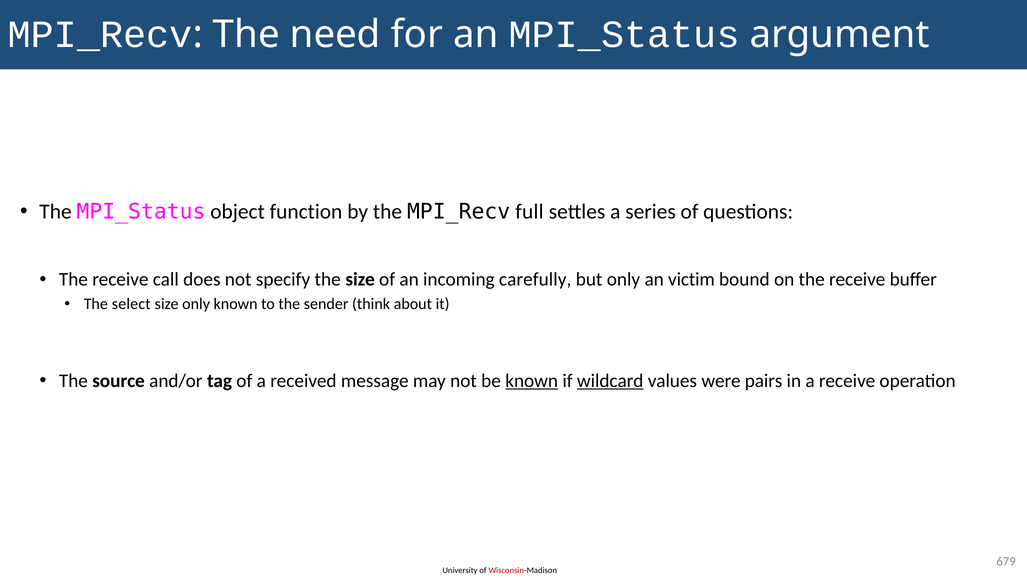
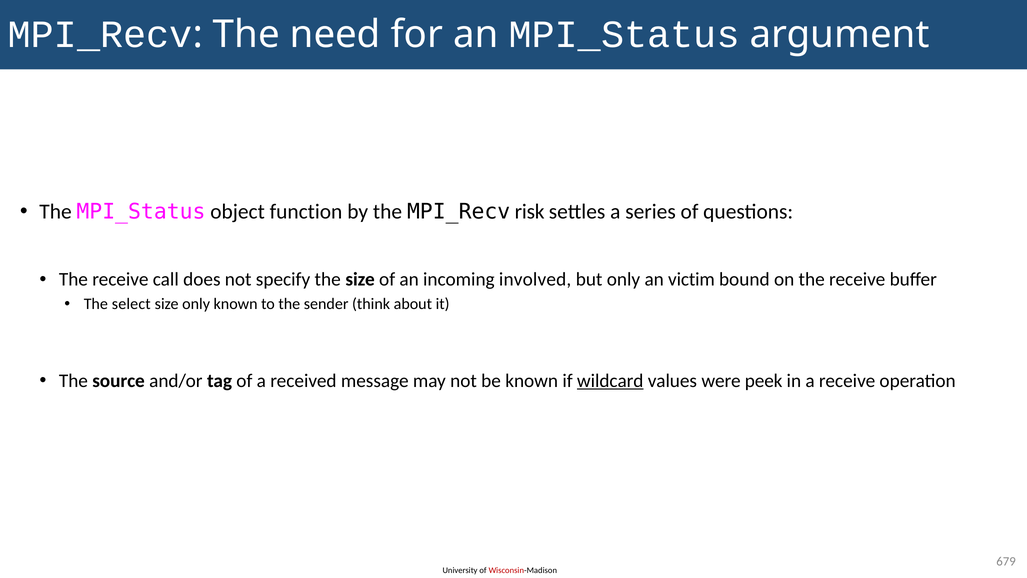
full: full -> risk
carefully: carefully -> involved
known at (532, 380) underline: present -> none
pairs: pairs -> peek
